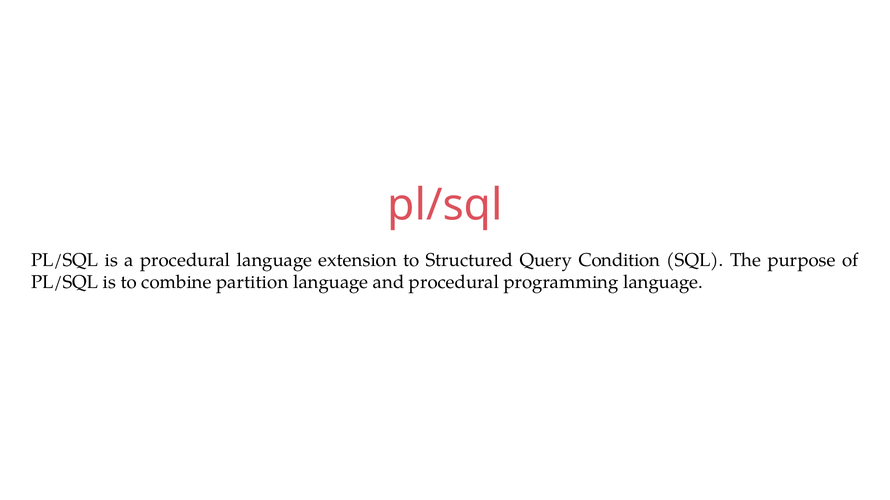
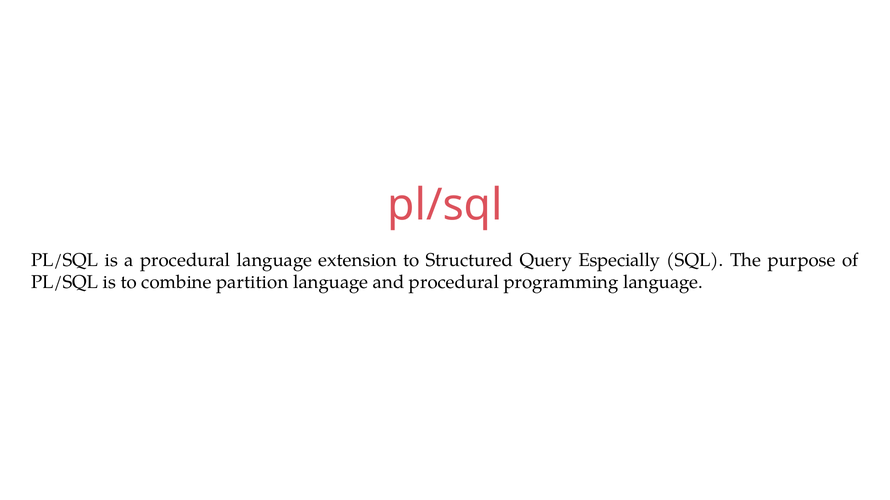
Condition: Condition -> Especially
